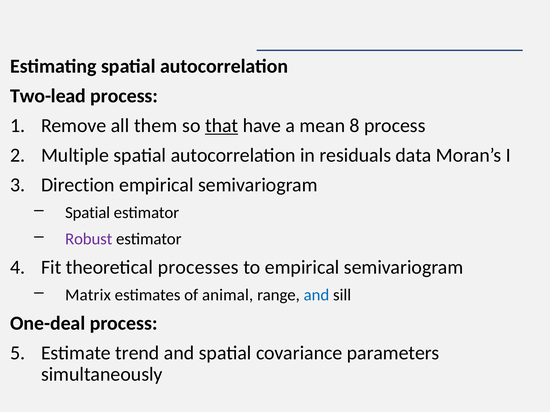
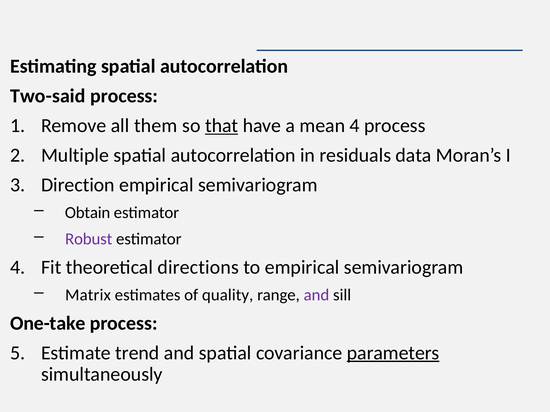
Two-lead: Two-lead -> Two-said
mean 8: 8 -> 4
Spatial at (88, 213): Spatial -> Obtain
processes: processes -> directions
animal: animal -> quality
and at (316, 295) colour: blue -> purple
One-deal: One-deal -> One-take
parameters underline: none -> present
